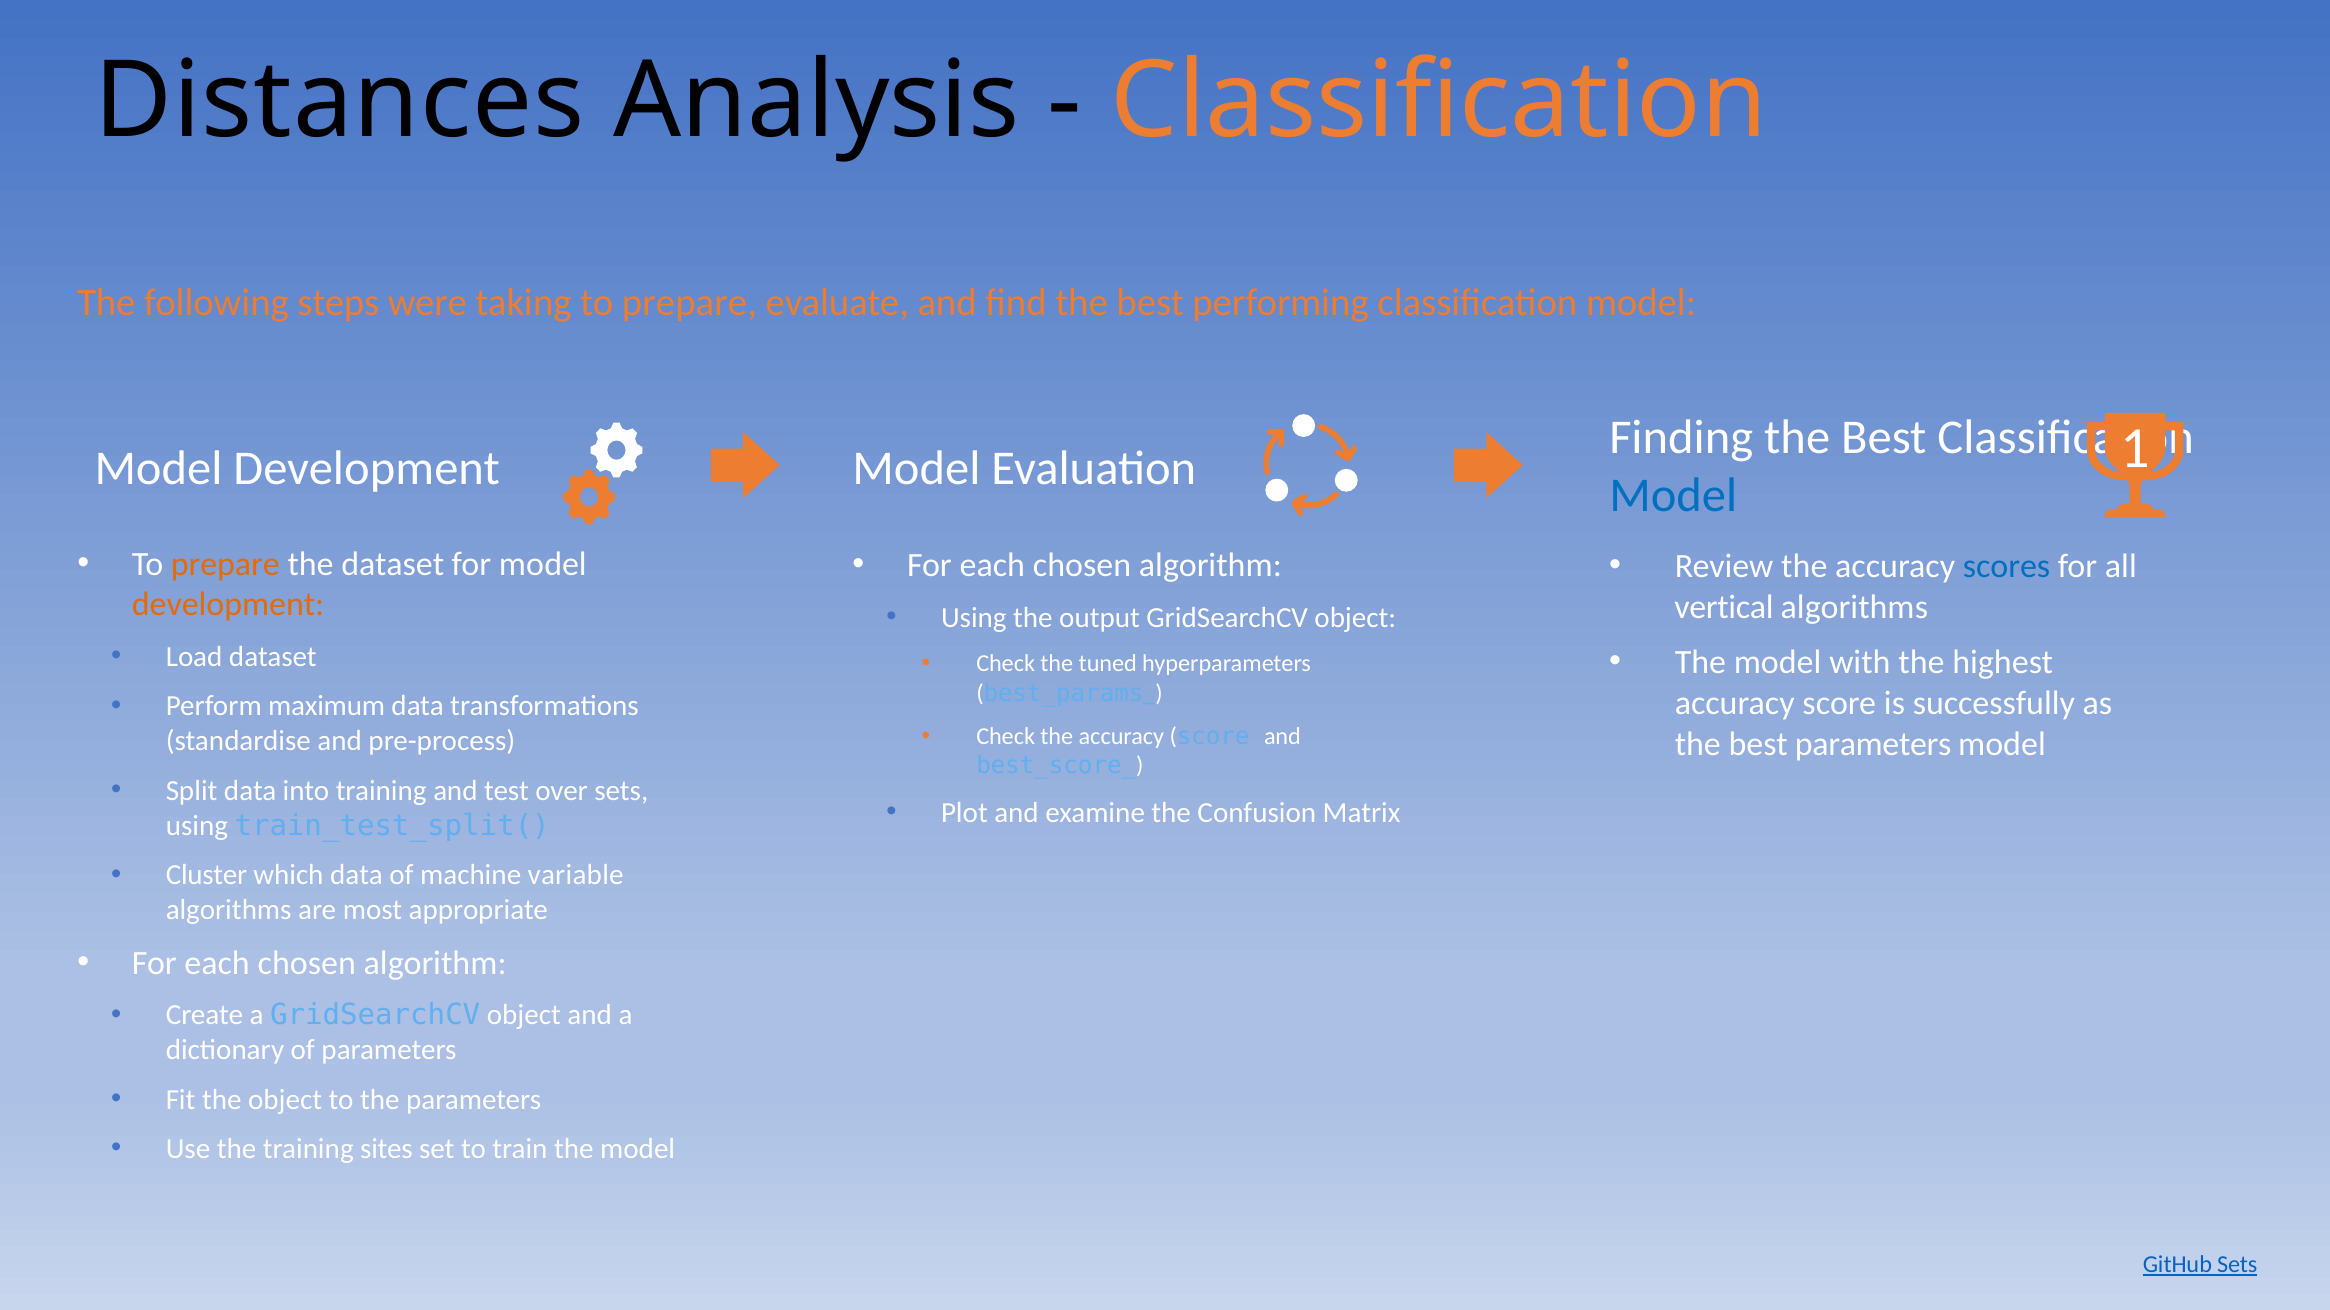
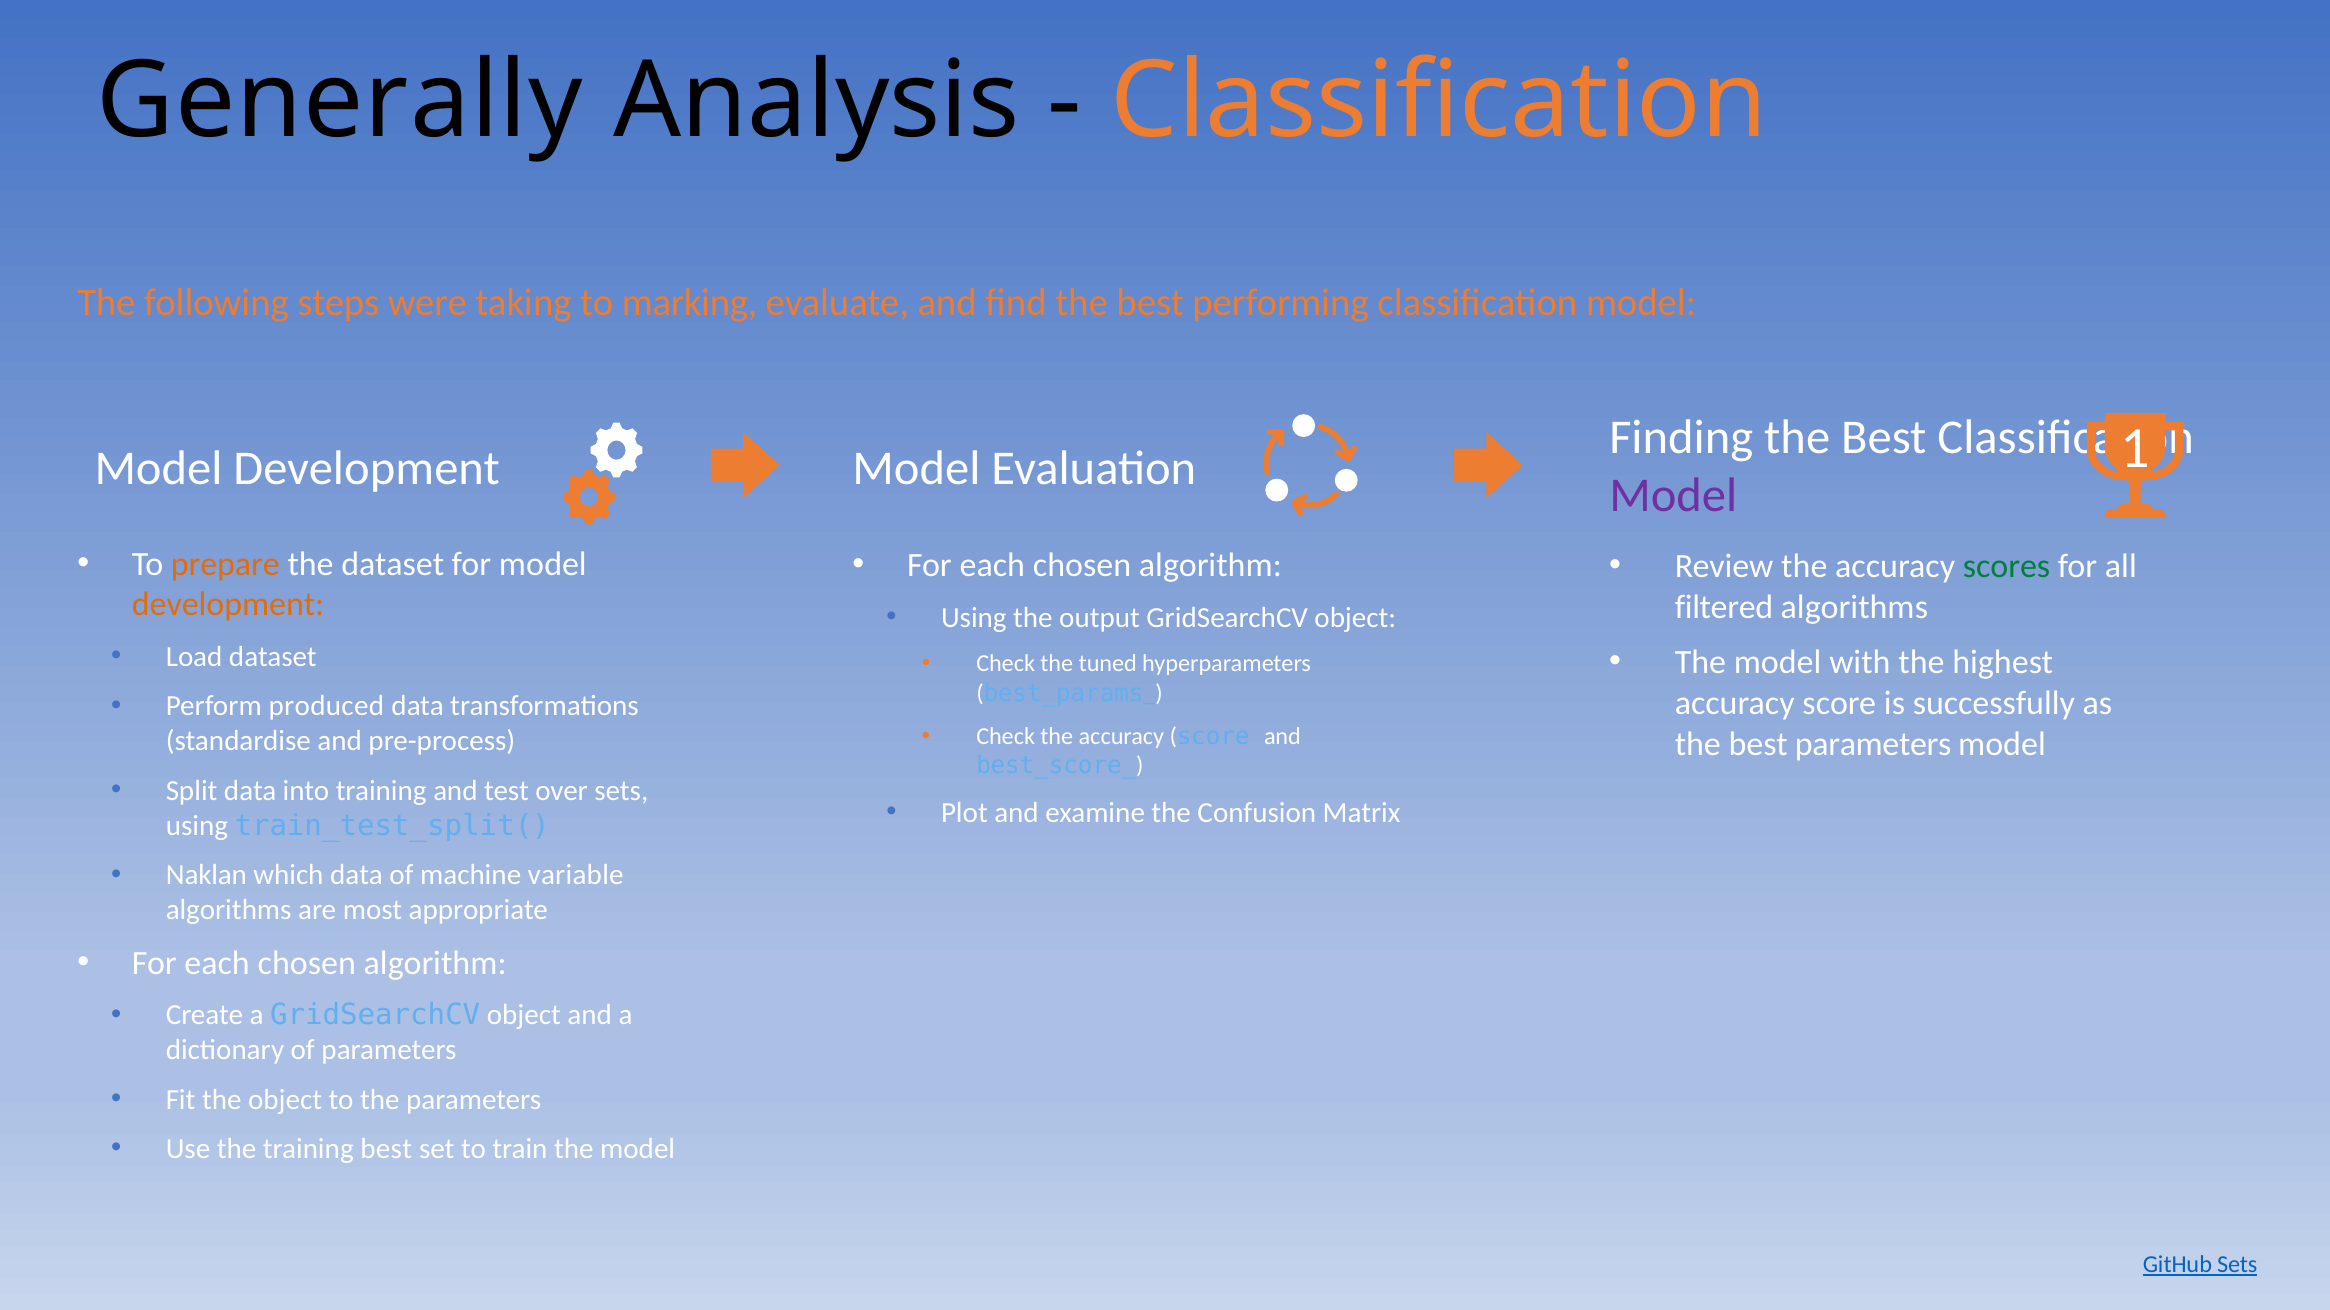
Distances: Distances -> Generally
taking to prepare: prepare -> marking
Model at (1673, 496) colour: blue -> purple
scores colour: blue -> green
vertical: vertical -> filtered
maximum: maximum -> produced
Cluster: Cluster -> Naklan
training sites: sites -> best
